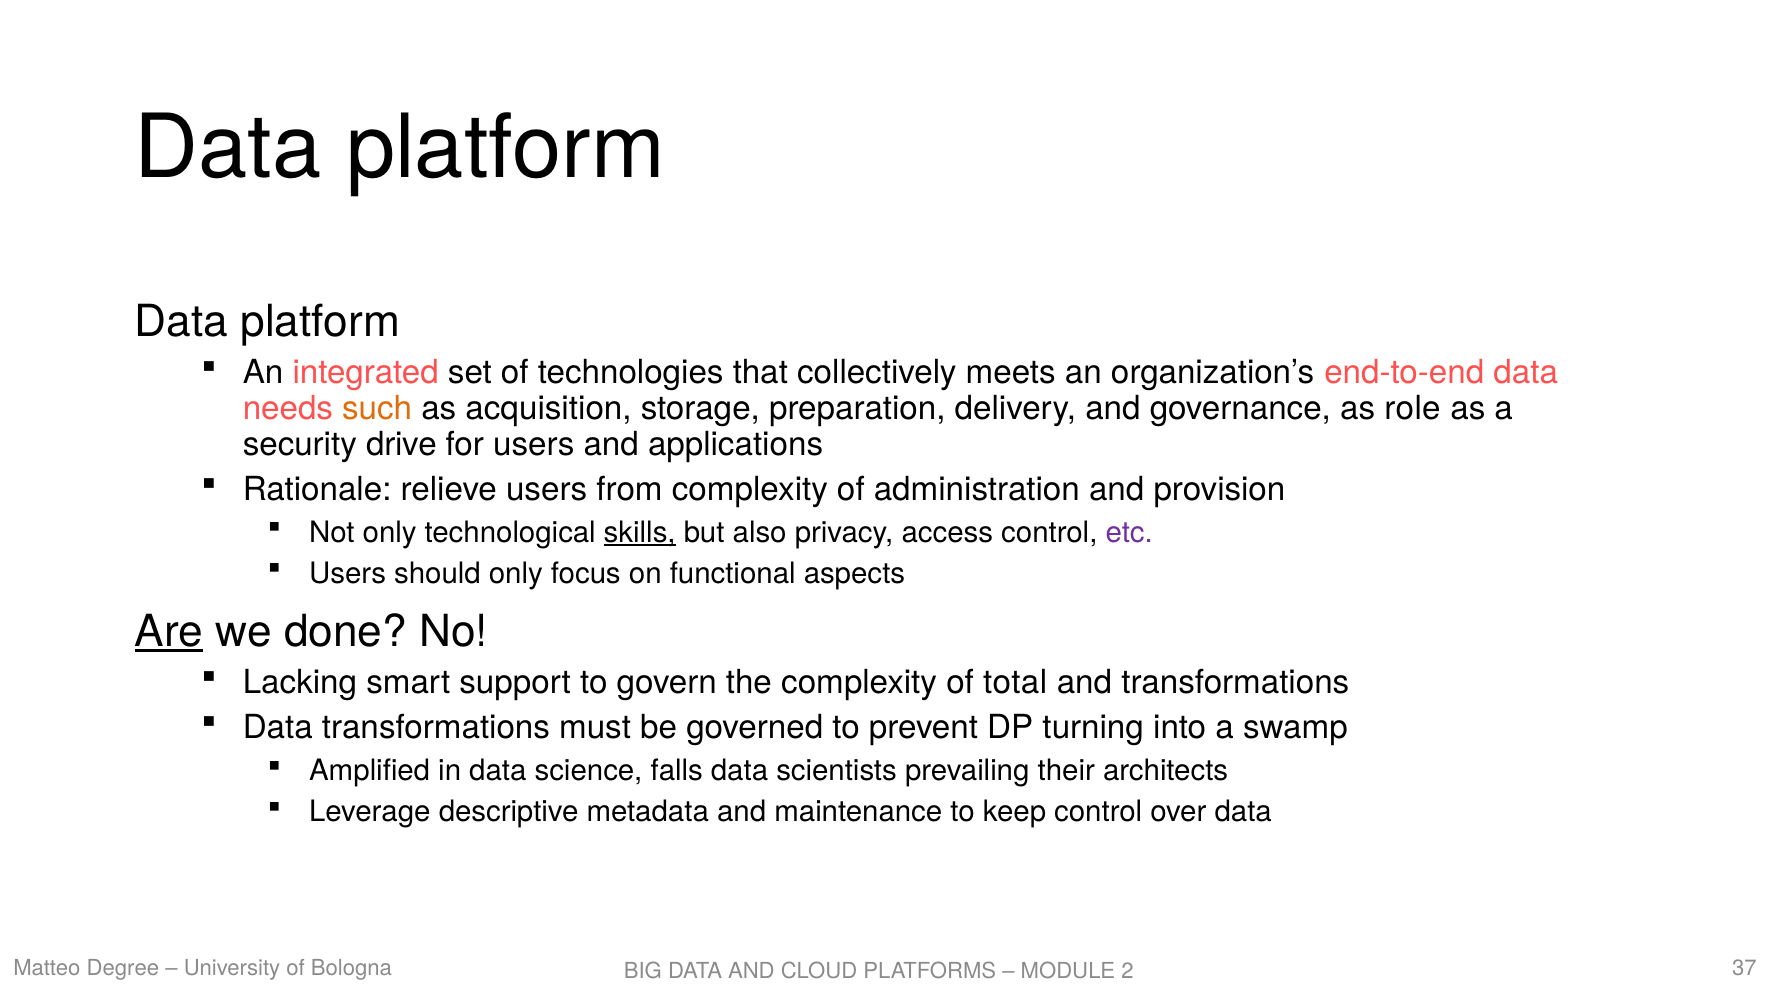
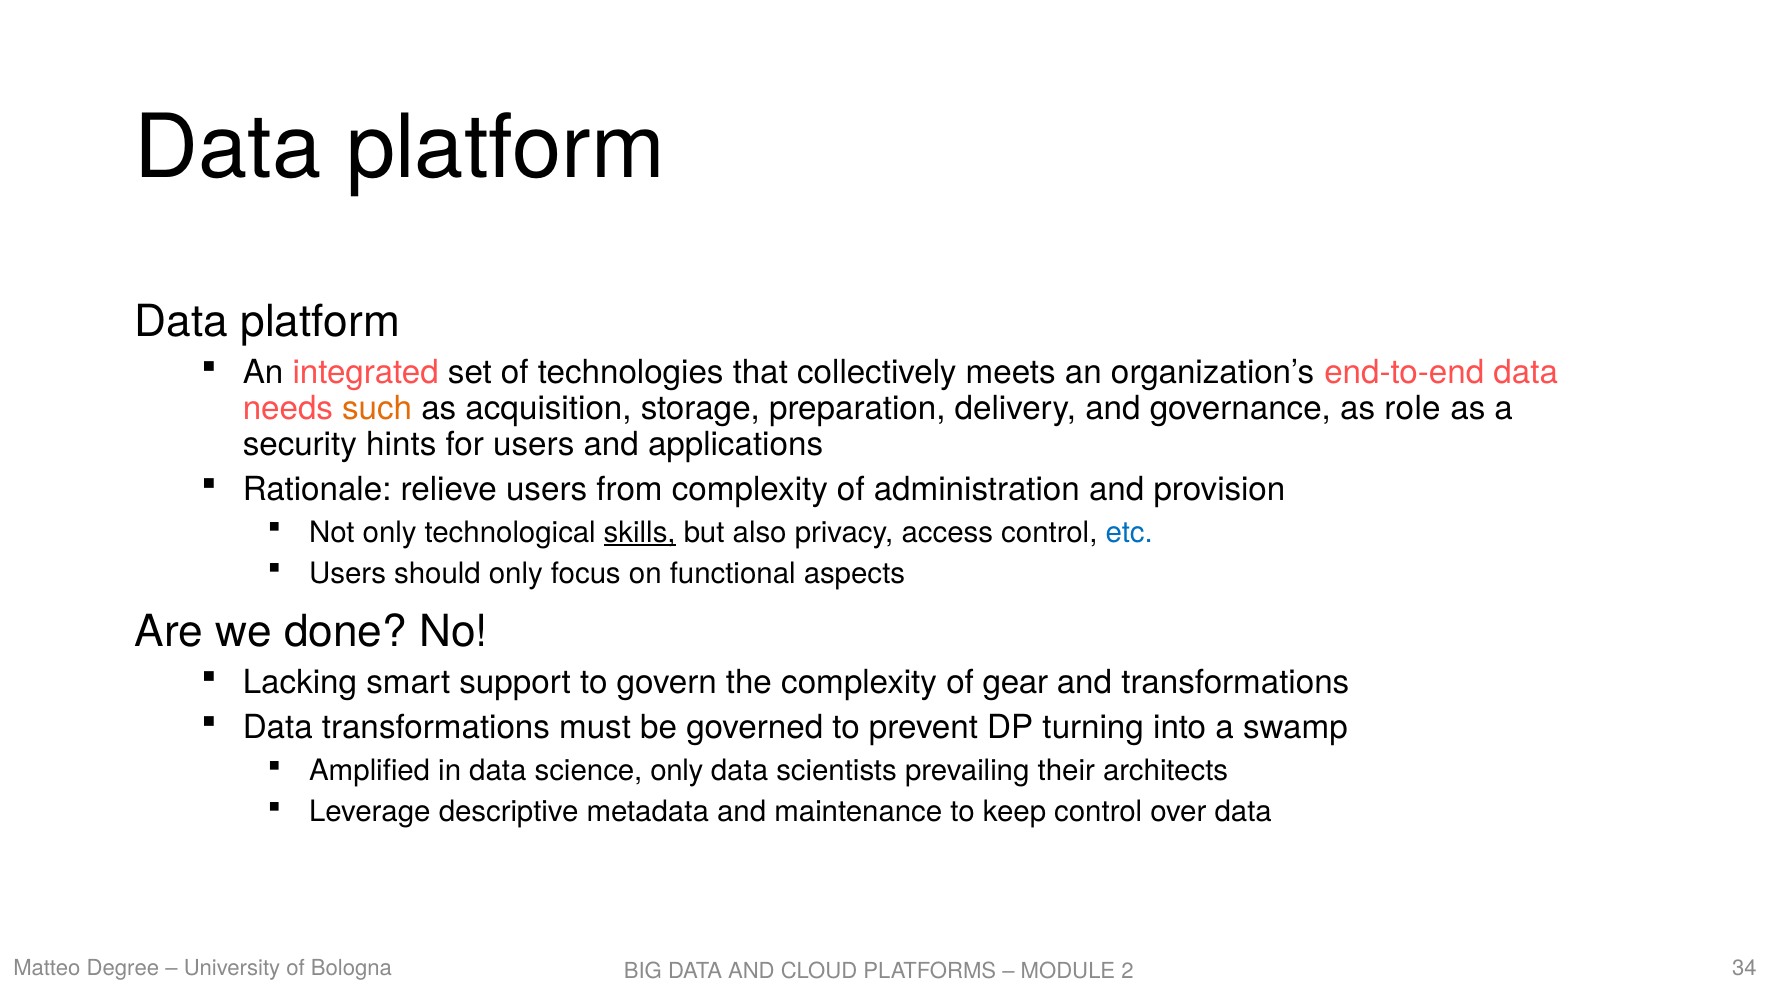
drive: drive -> hints
etc colour: purple -> blue
Are underline: present -> none
total: total -> gear
science falls: falls -> only
37: 37 -> 34
